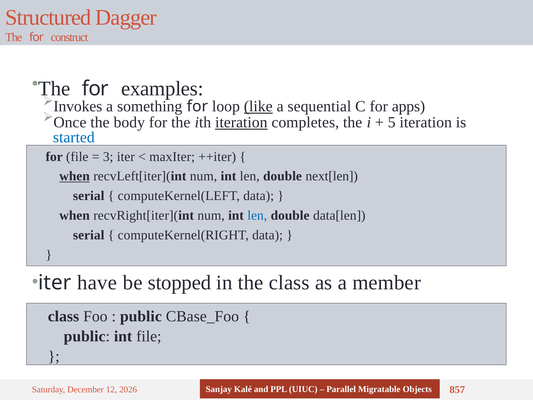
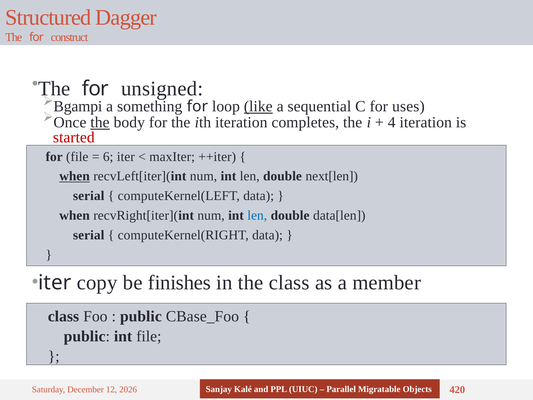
examples: examples -> unsigned
Invokes: Invokes -> Bgampi
apps: apps -> uses
the at (100, 122) underline: none -> present
iteration at (241, 122) underline: present -> none
5: 5 -> 4
started colour: blue -> red
3: 3 -> 6
have: have -> copy
stopped: stopped -> finishes
857: 857 -> 420
